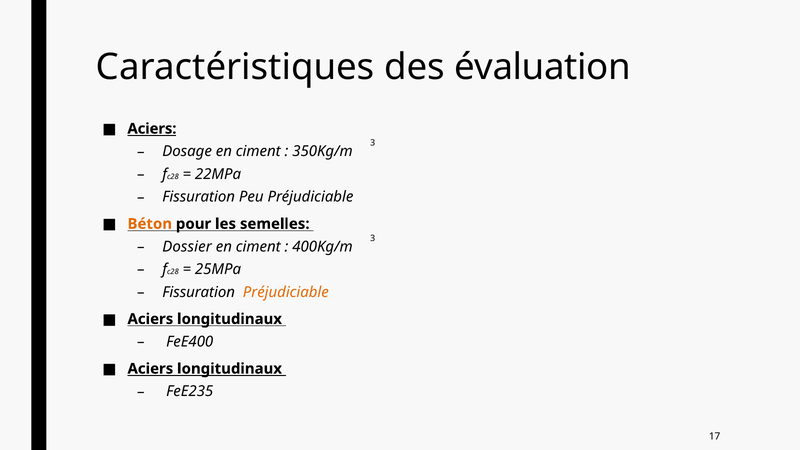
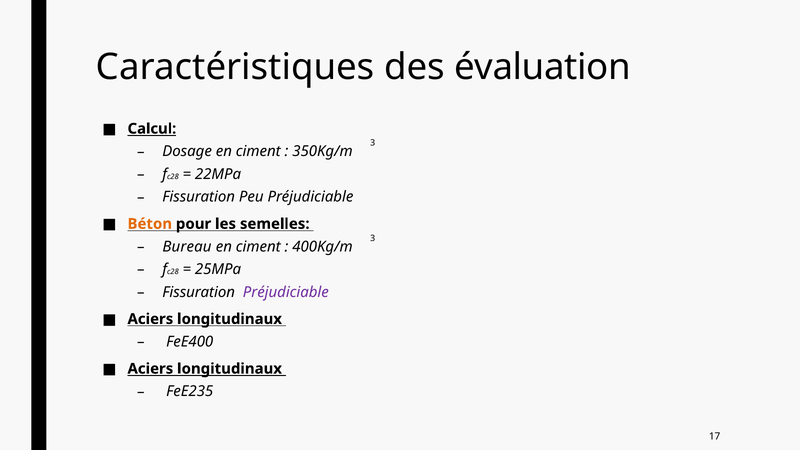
Aciers at (152, 129): Aciers -> Calcul
Dossier: Dossier -> Bureau
Préjudiciable at (286, 292) colour: orange -> purple
